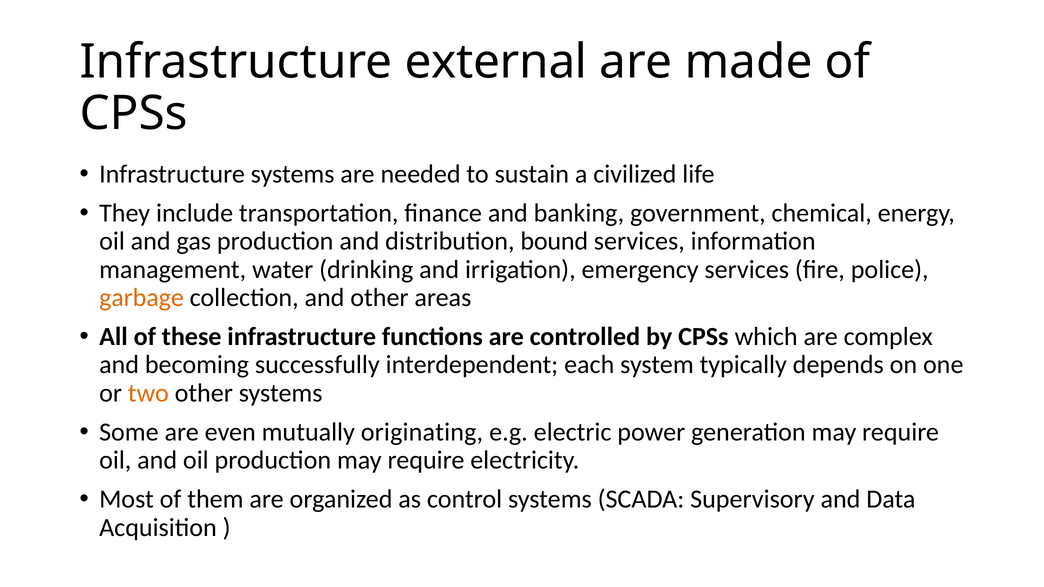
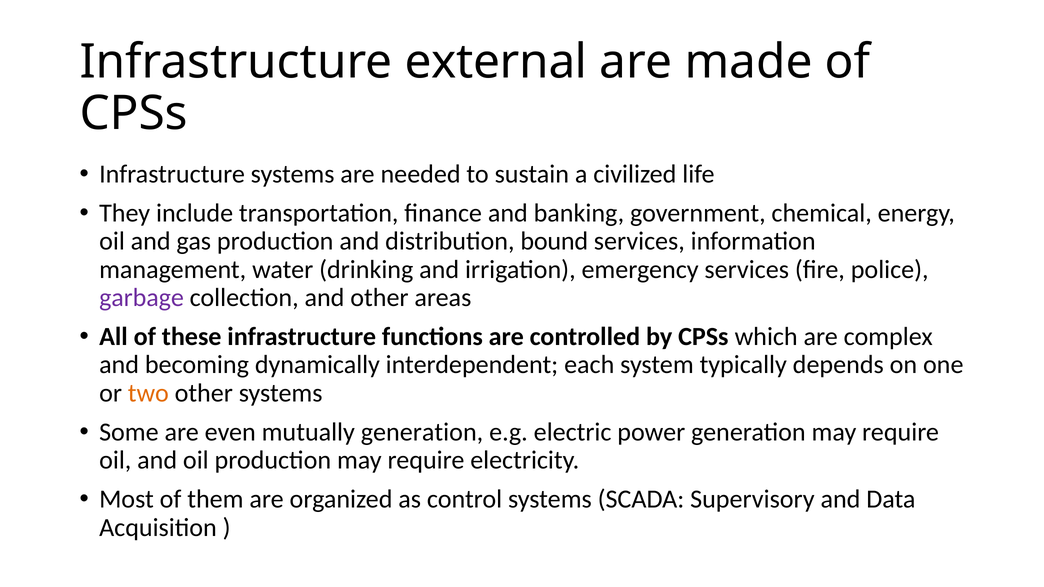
garbage colour: orange -> purple
successfully: successfully -> dynamically
mutually originating: originating -> generation
